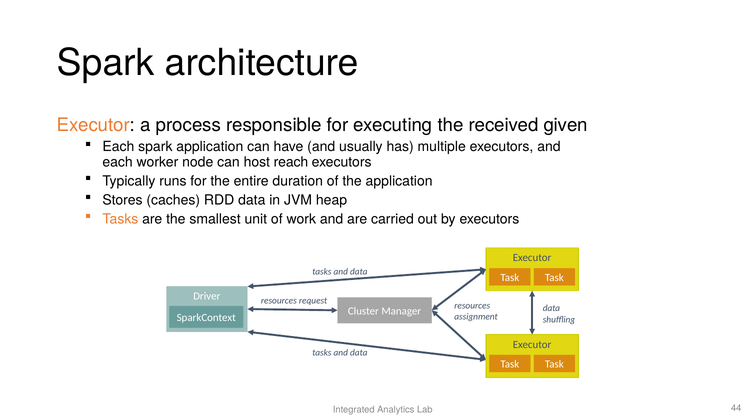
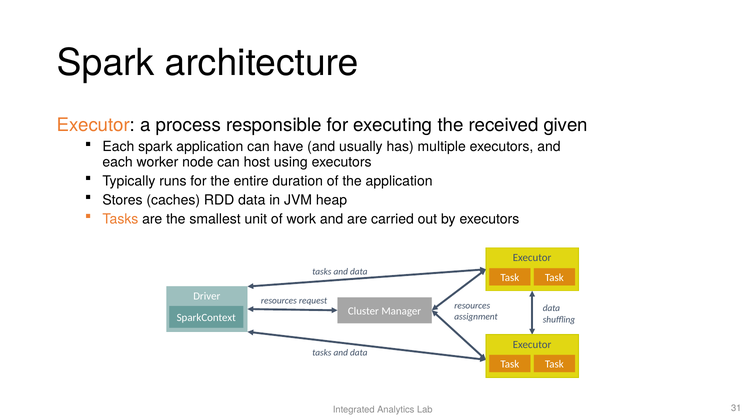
reach: reach -> using
44: 44 -> 31
